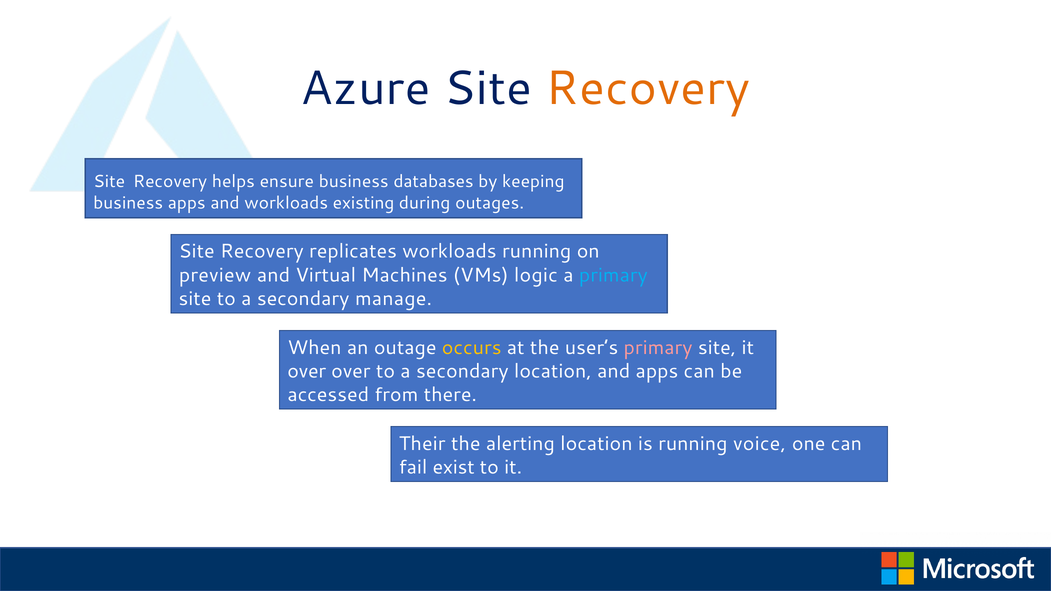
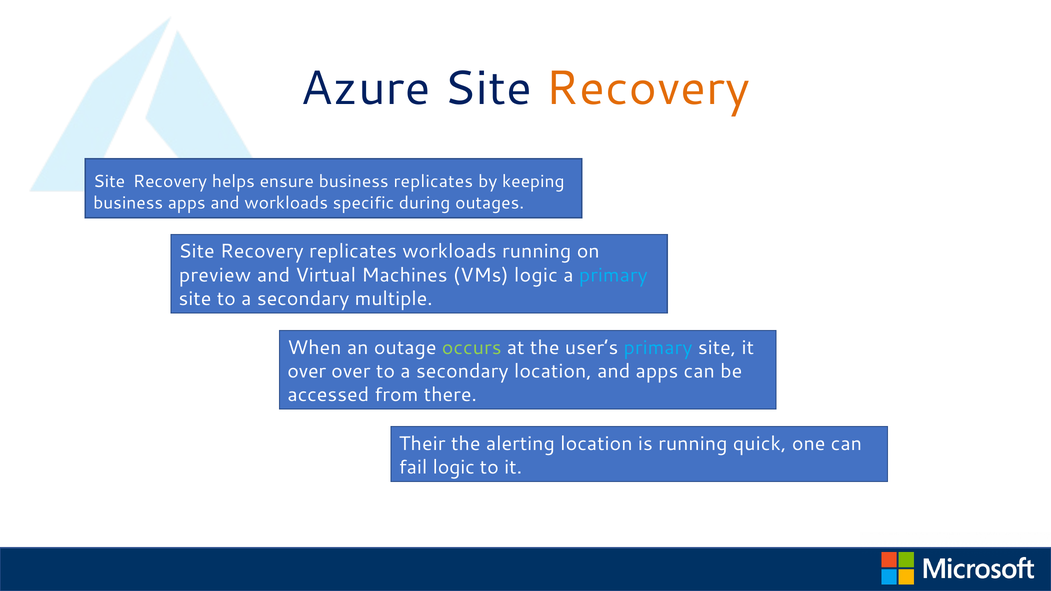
business databases: databases -> replicates
existing: existing -> specific
manage: manage -> multiple
occurs colour: yellow -> light green
primary at (658, 348) colour: pink -> light blue
voice: voice -> quick
fail exist: exist -> logic
